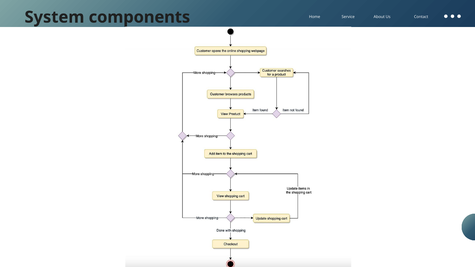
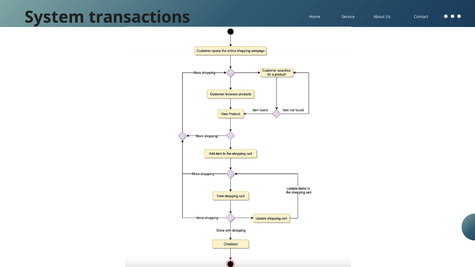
components: components -> transactions
